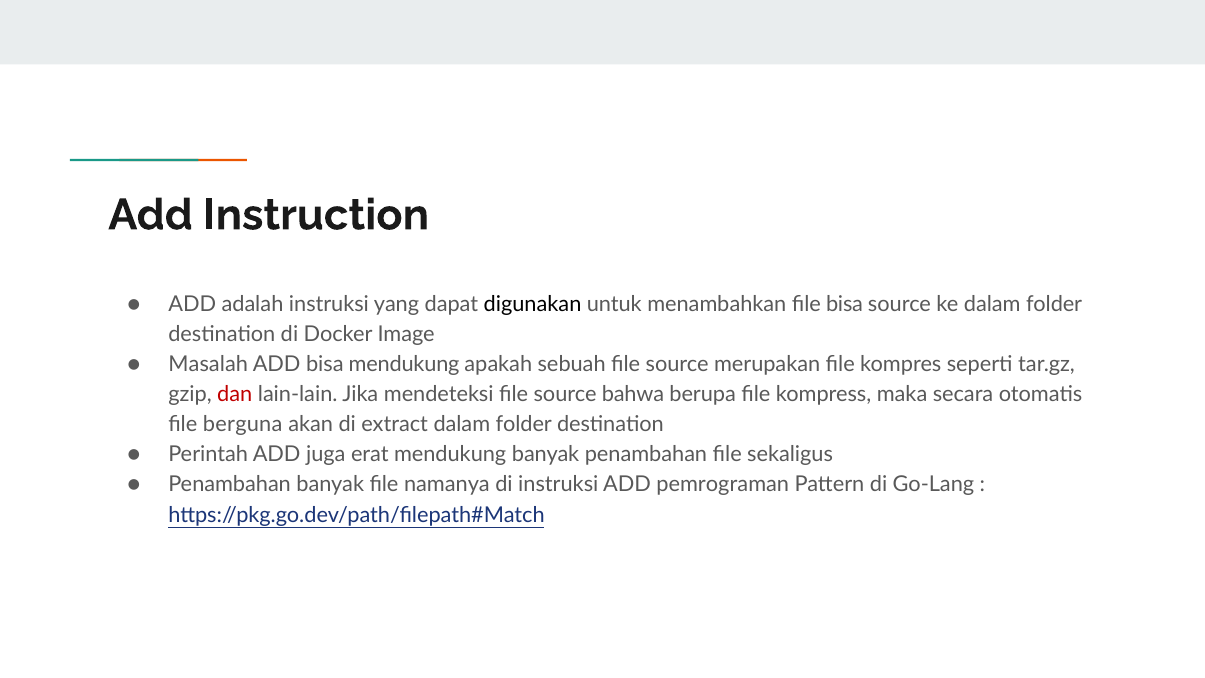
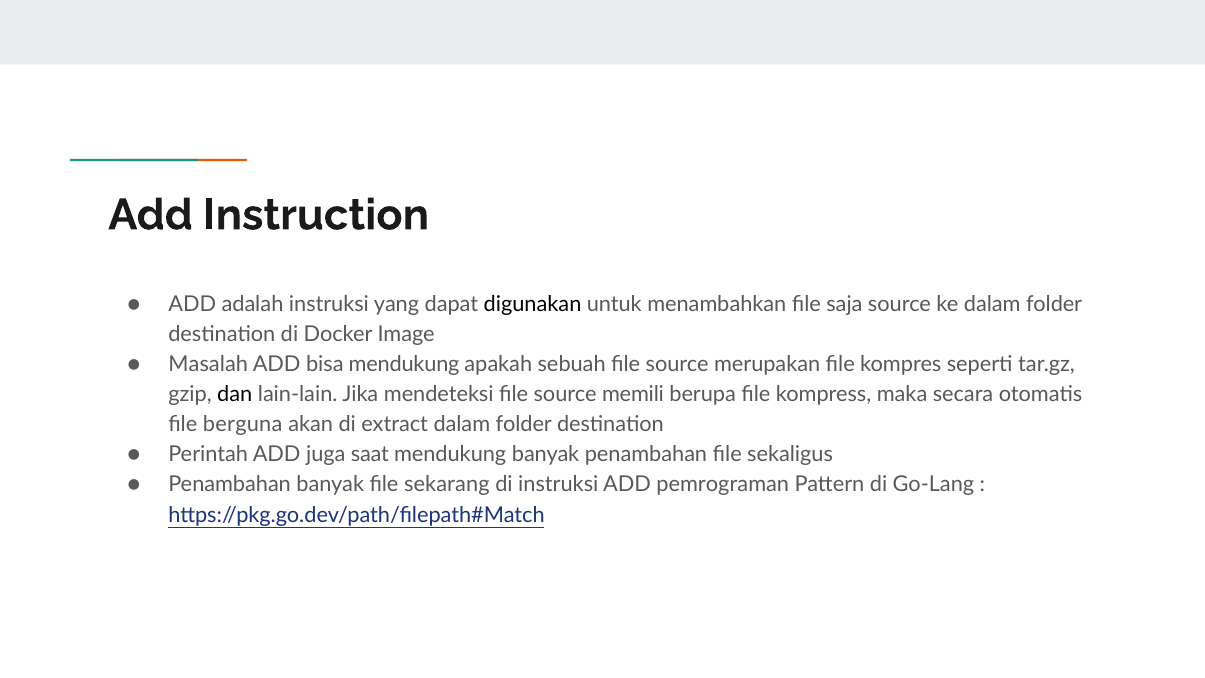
file bisa: bisa -> saja
dan colour: red -> black
bahwa: bahwa -> memili
erat: erat -> saat
namanya: namanya -> sekarang
